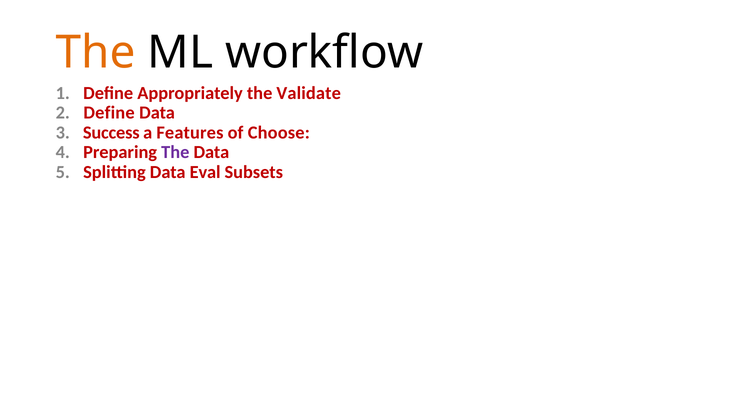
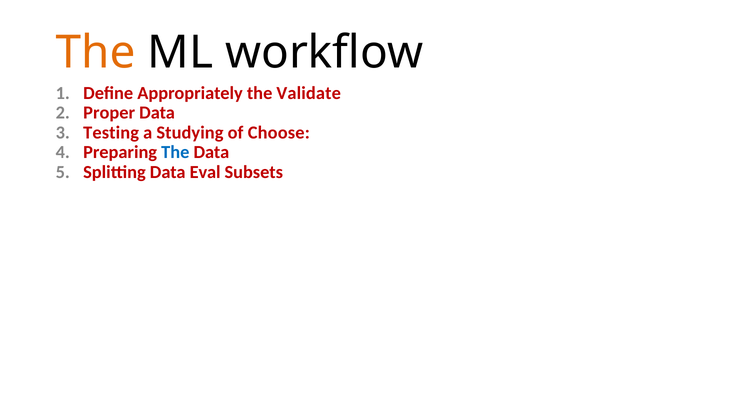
Define at (109, 113): Define -> Proper
Success: Success -> Testing
Features: Features -> Studying
The at (175, 153) colour: purple -> blue
